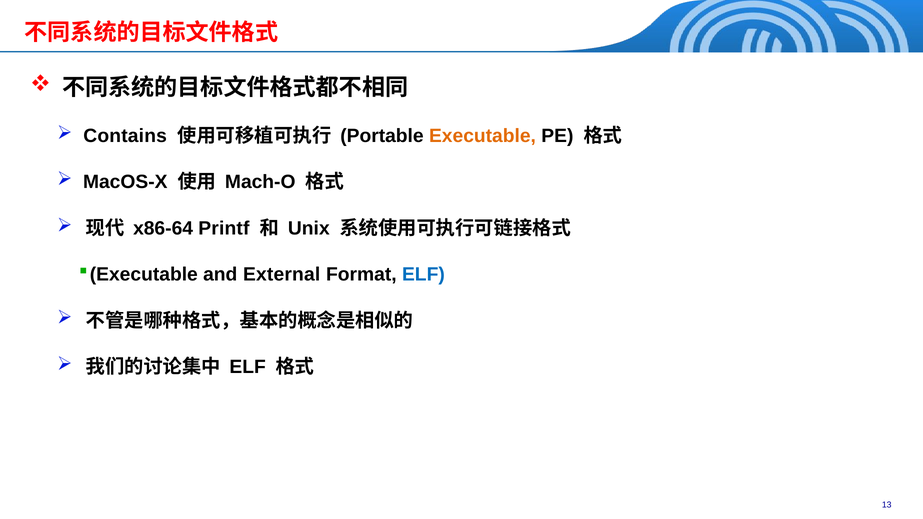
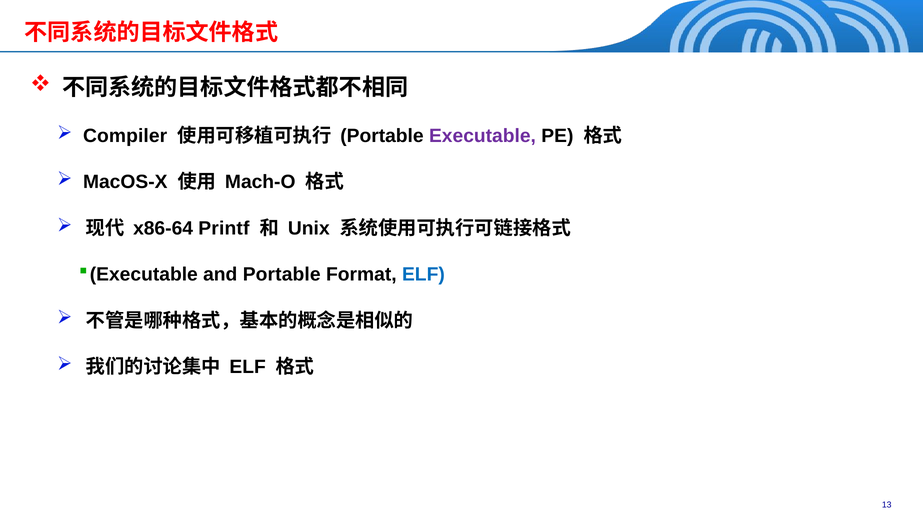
Contains: Contains -> Compiler
Executable colour: orange -> purple
and External: External -> Portable
